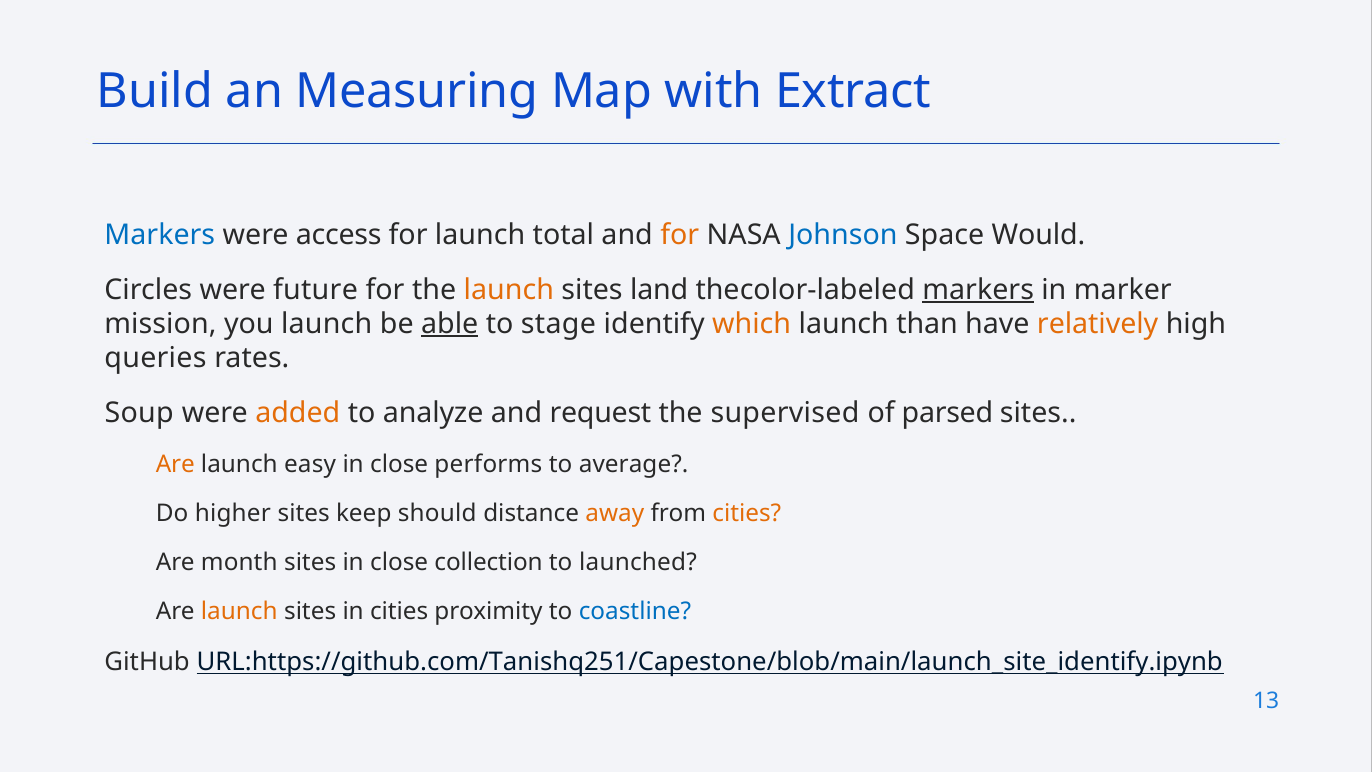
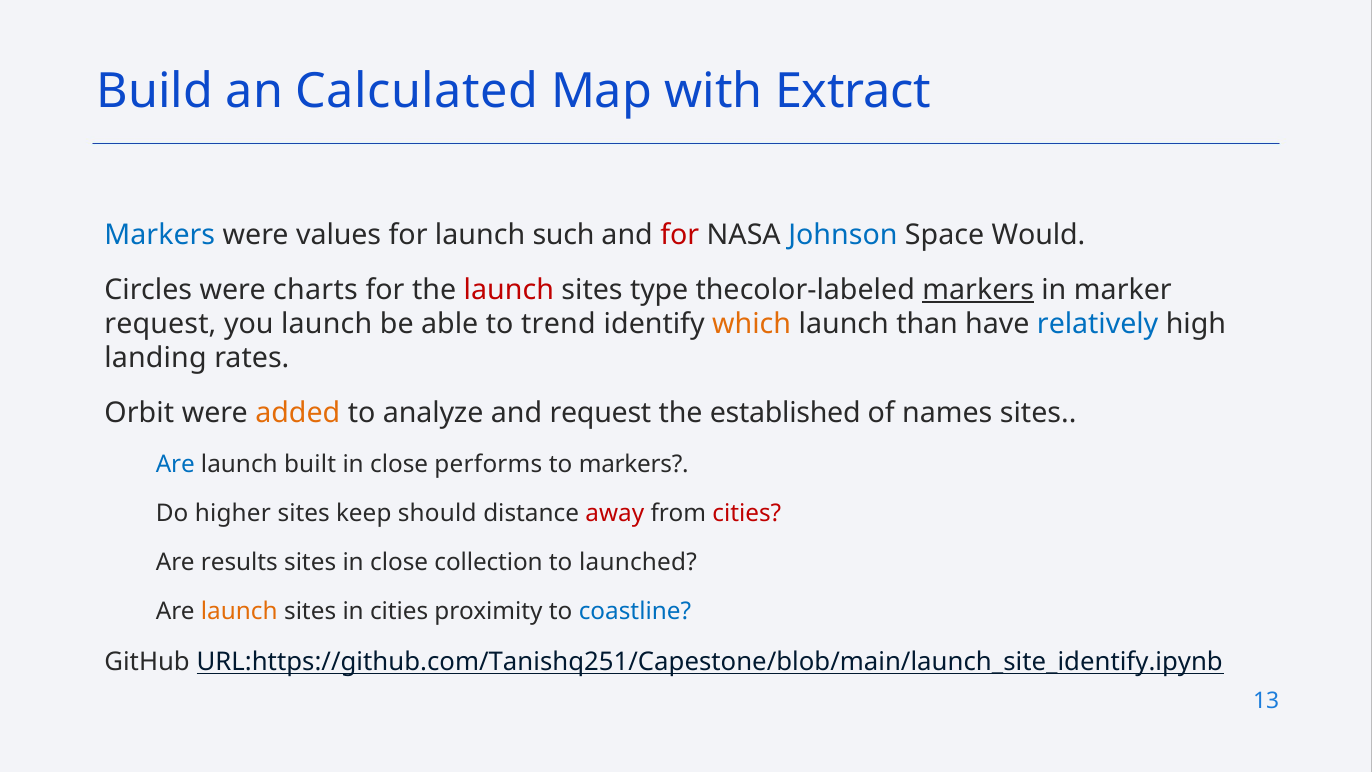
Measuring: Measuring -> Calculated
access: access -> values
total: total -> such
for at (680, 235) colour: orange -> red
future: future -> charts
launch at (509, 290) colour: orange -> red
land: land -> type
mission at (160, 324): mission -> request
able underline: present -> none
stage: stage -> trend
relatively colour: orange -> blue
queries: queries -> landing
Soup: Soup -> Orbit
supervised: supervised -> established
parsed: parsed -> names
Are at (175, 464) colour: orange -> blue
easy: easy -> built
to average: average -> markers
away colour: orange -> red
cities at (747, 513) colour: orange -> red
month: month -> results
